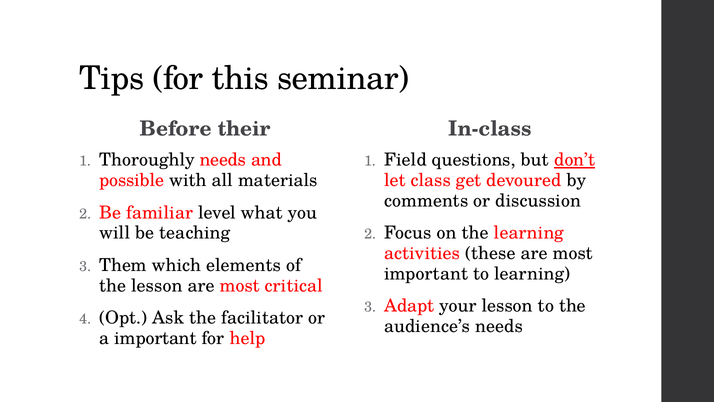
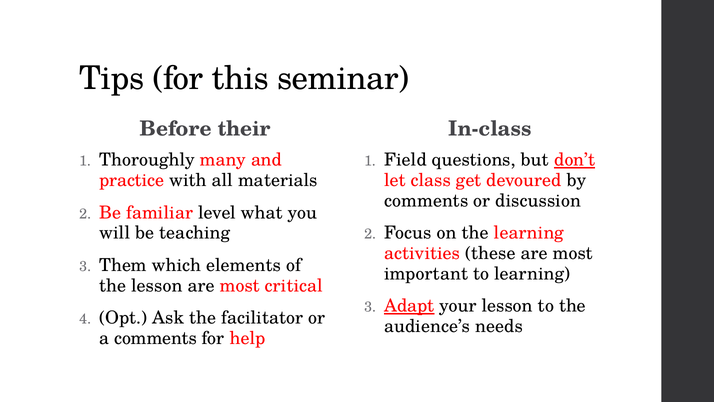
Thoroughly needs: needs -> many
possible: possible -> practice
Adapt underline: none -> present
a important: important -> comments
